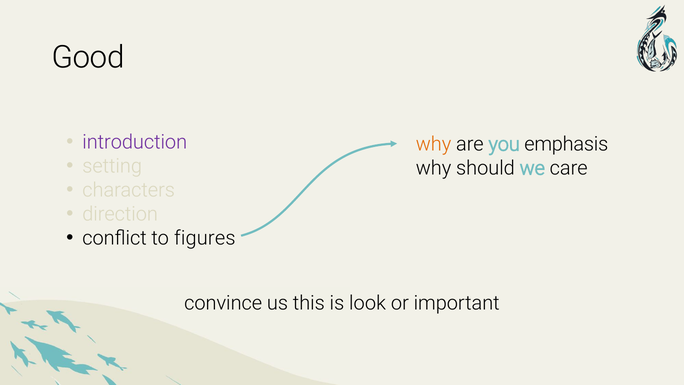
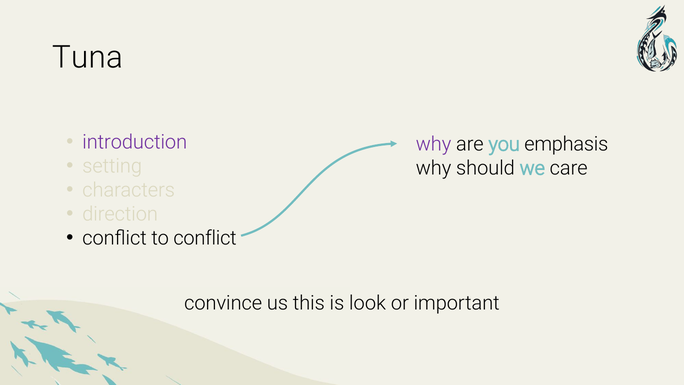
Good: Good -> Tuna
why at (434, 144) colour: orange -> purple
to figures: figures -> conflict
